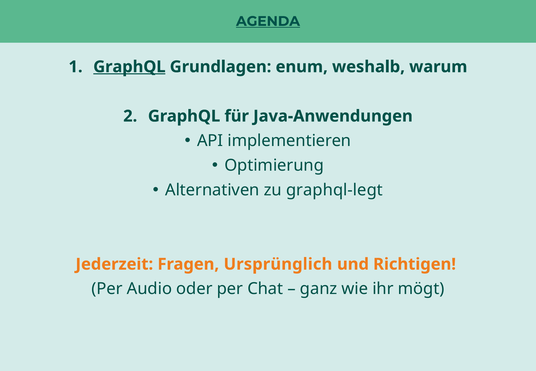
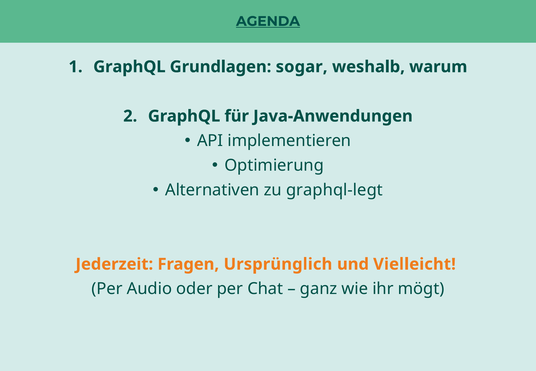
GraphQL at (129, 67) underline: present -> none
enum: enum -> sogar
Richtigen: Richtigen -> Vielleicht
